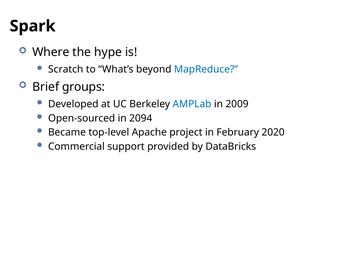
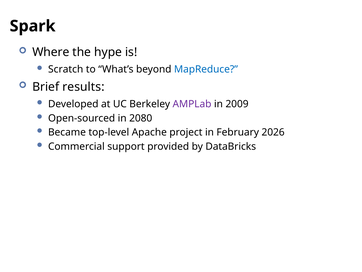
groups: groups -> results
AMPLab colour: blue -> purple
2094: 2094 -> 2080
2020: 2020 -> 2026
